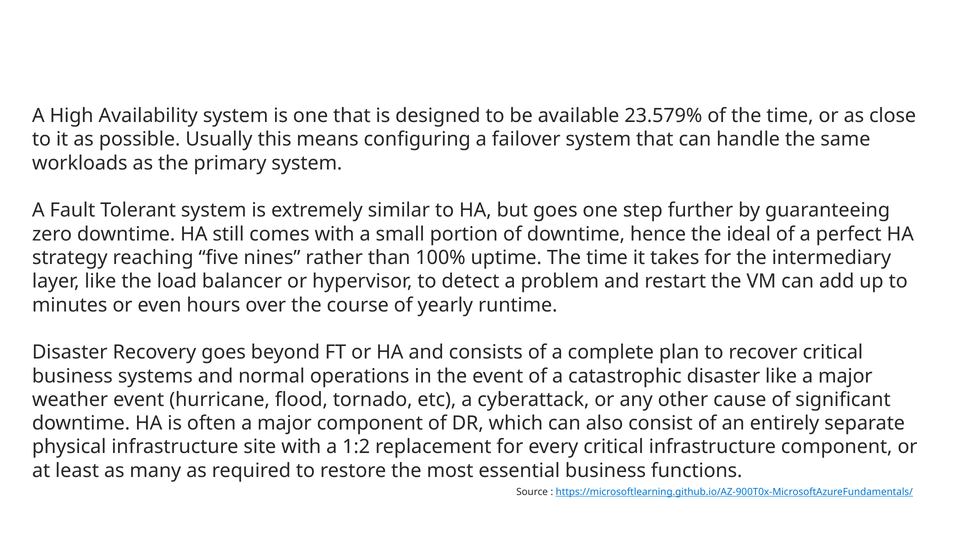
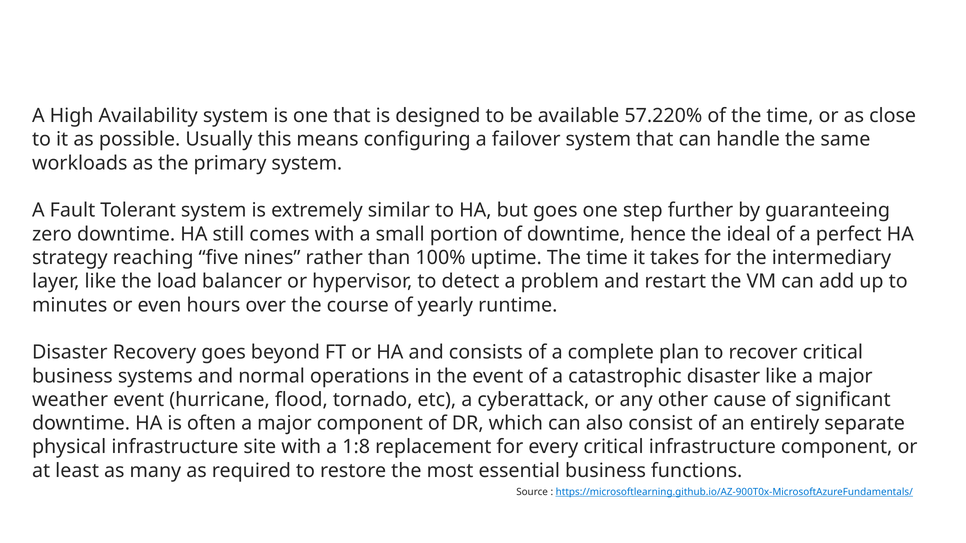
23.579%: 23.579% -> 57.220%
1:2: 1:2 -> 1:8
